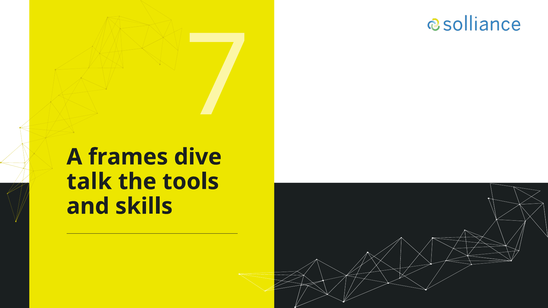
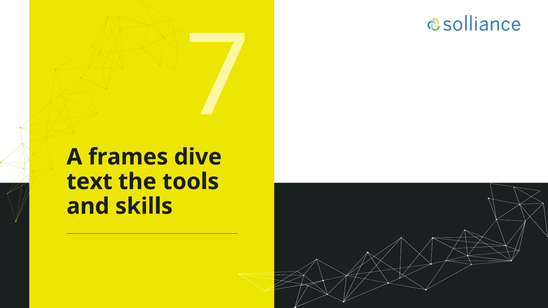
talk: talk -> text
